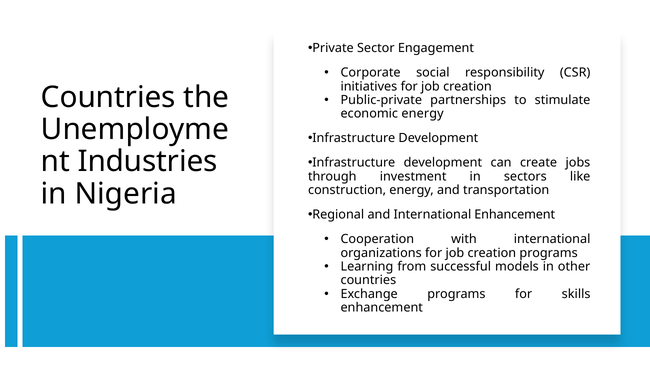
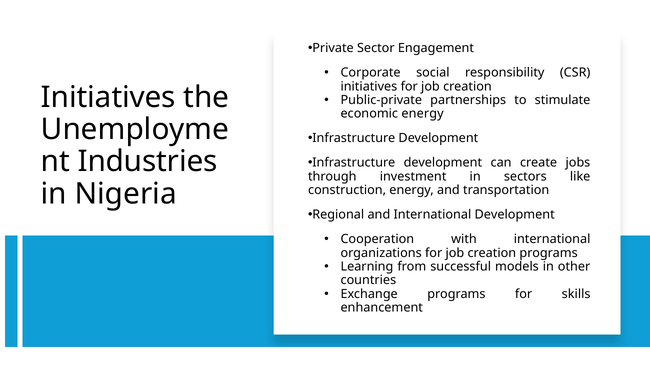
Countries at (108, 97): Countries -> Initiatives
International Enhancement: Enhancement -> Development
